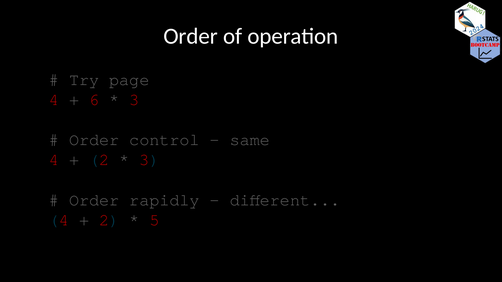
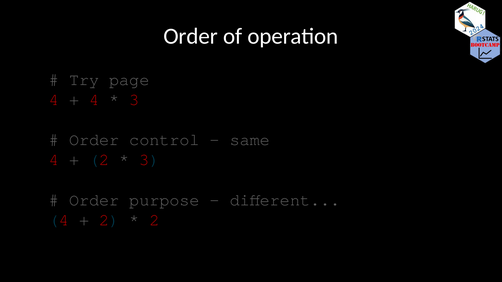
6 at (94, 100): 6 -> 4
rapidly: rapidly -> purpose
5 at (154, 220): 5 -> 2
